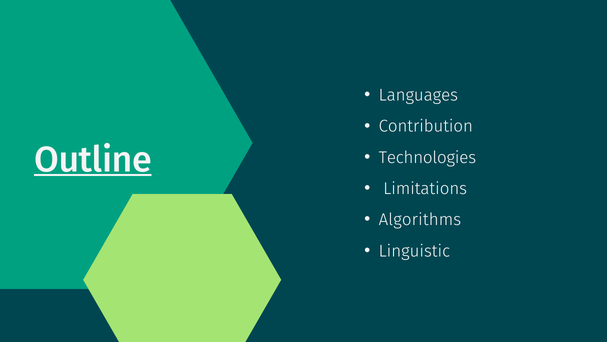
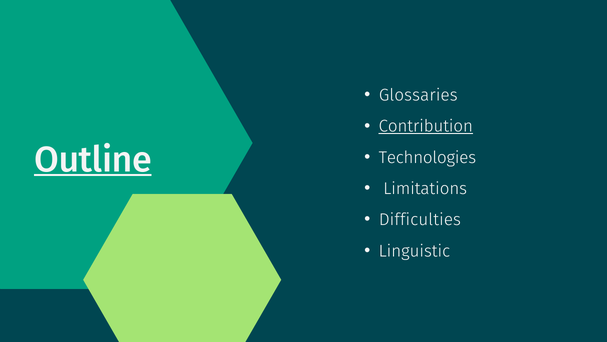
Languages: Languages -> Glossaries
Contribution underline: none -> present
Algorithms: Algorithms -> Difficulties
